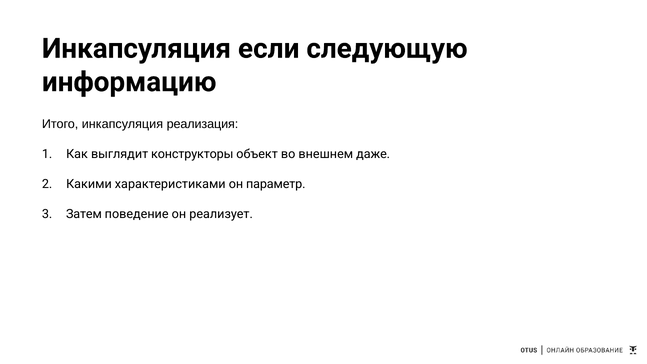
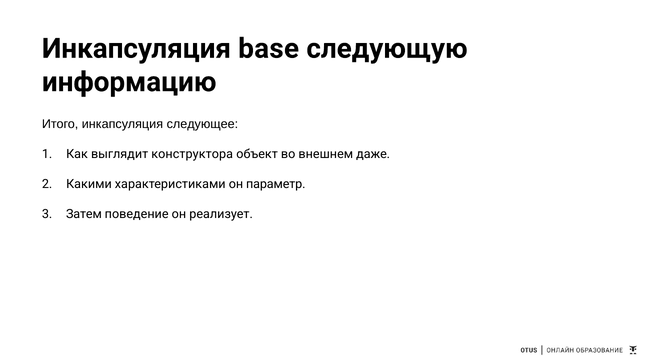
если: если -> base
реализация: реализация -> следующее
конструкторы: конструкторы -> конструктора
